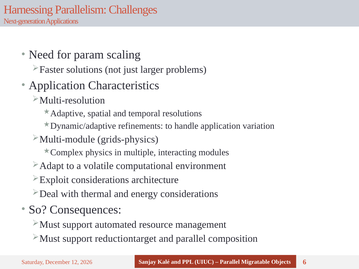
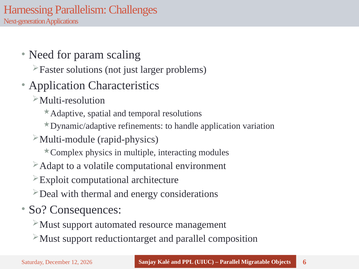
grids-physics: grids-physics -> rapid-physics
considerations at (100, 180): considerations -> computational
